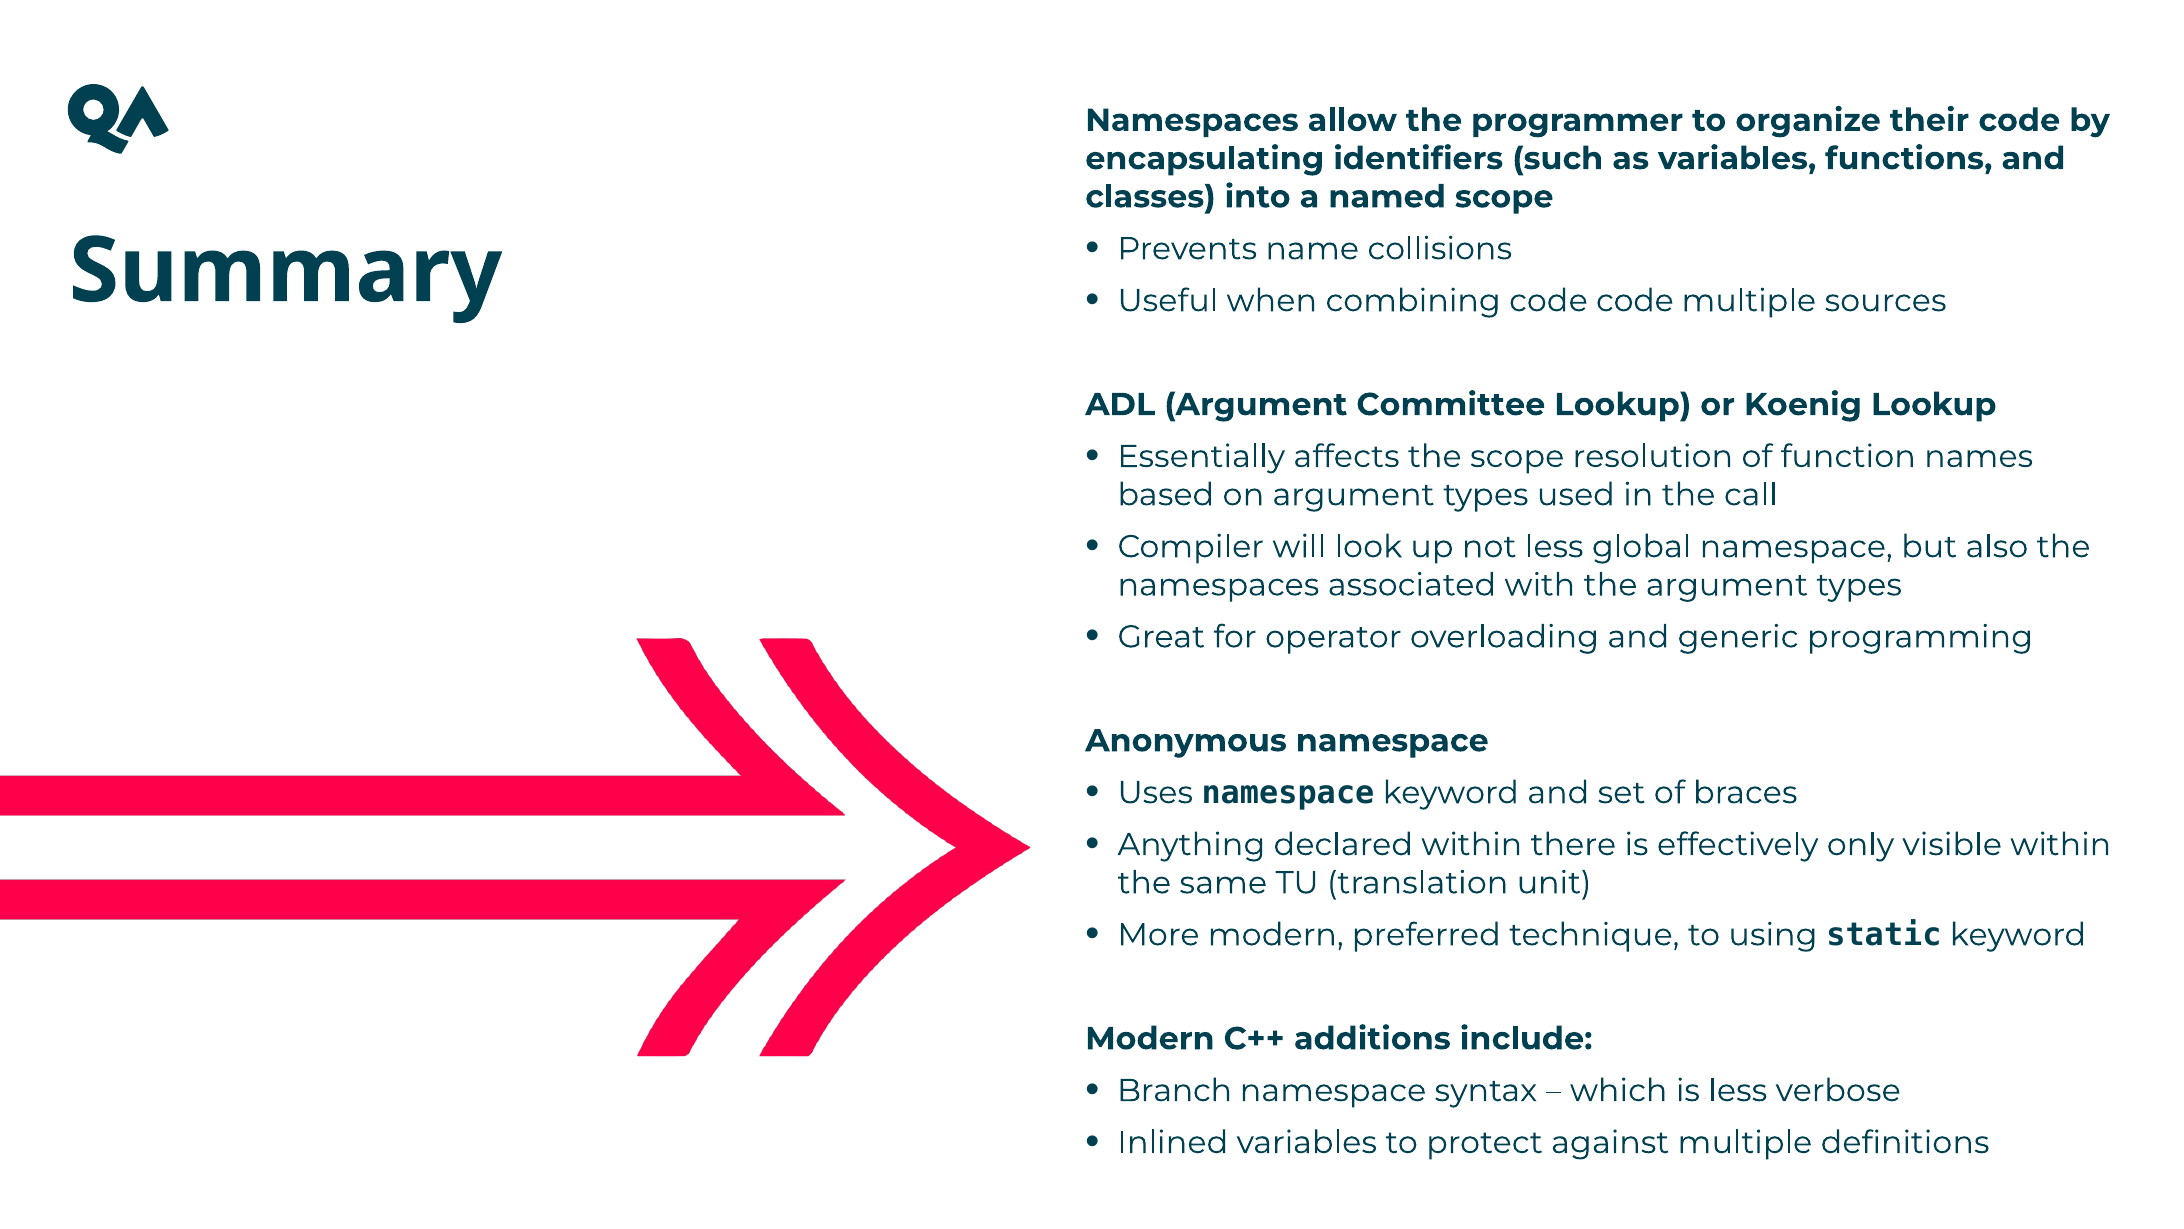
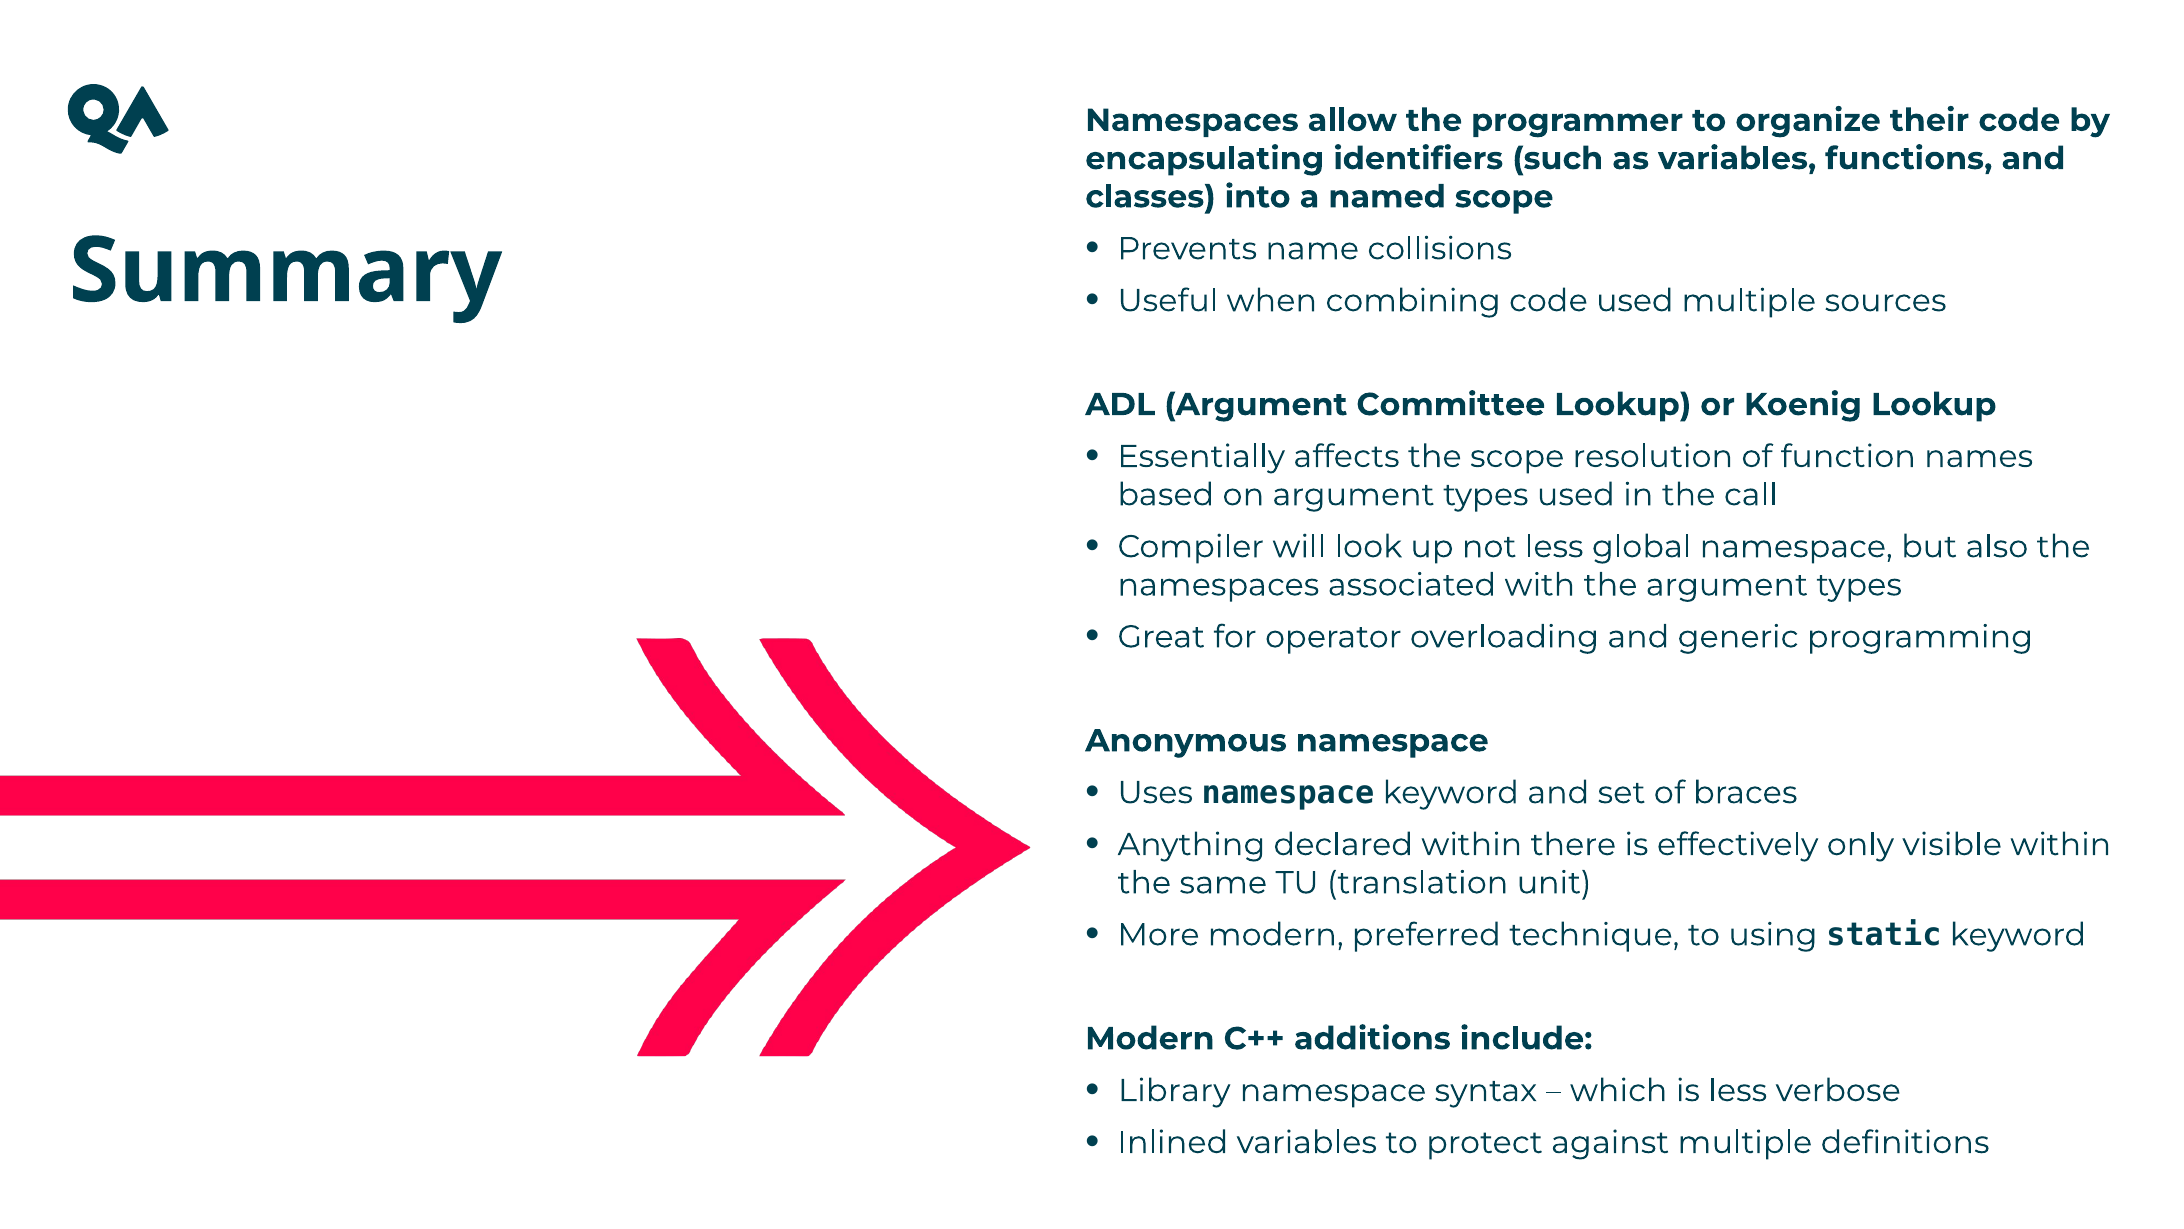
code code: code -> used
Branch: Branch -> Library
